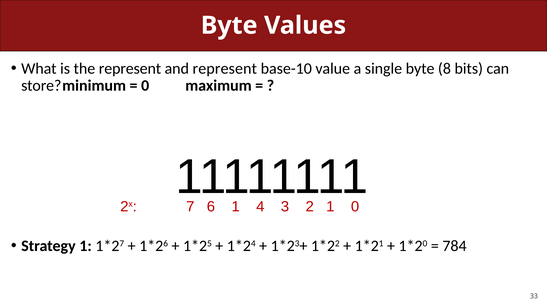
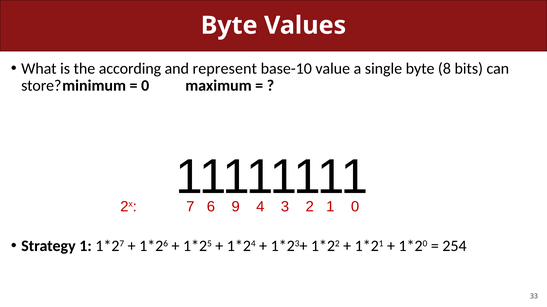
the represent: represent -> according
6 1: 1 -> 9
784: 784 -> 254
